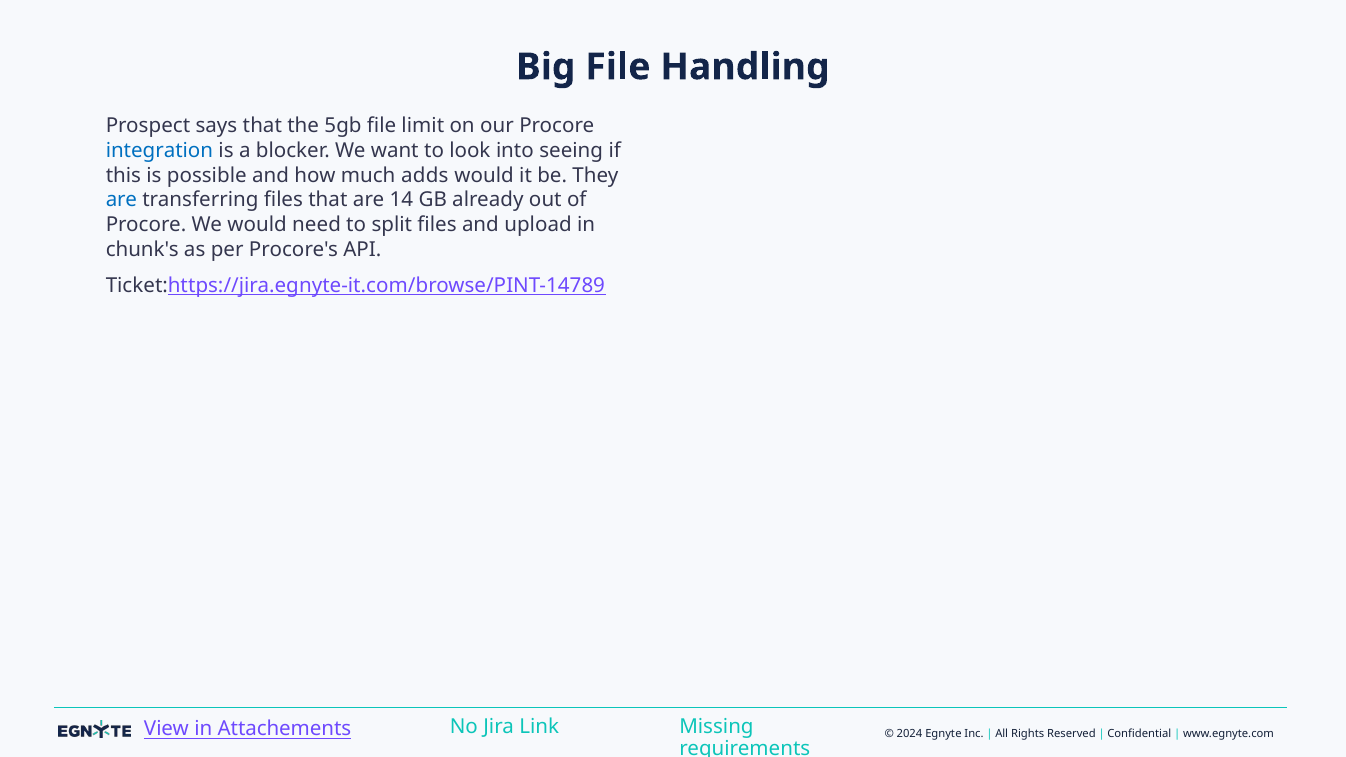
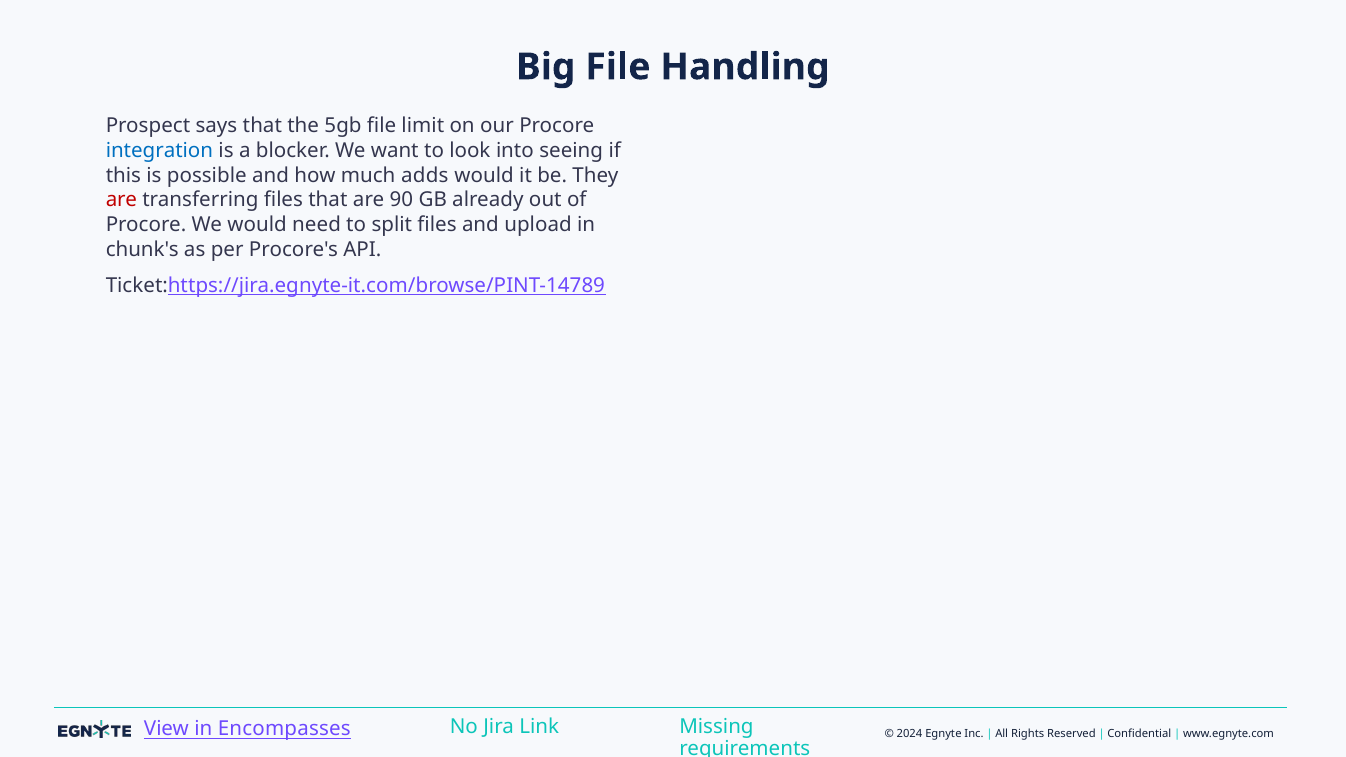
are at (121, 200) colour: blue -> red
14: 14 -> 90
Attachements: Attachements -> Encompasses
